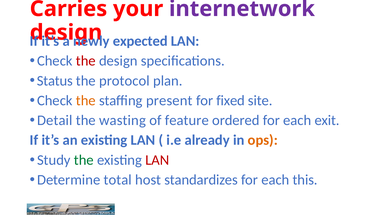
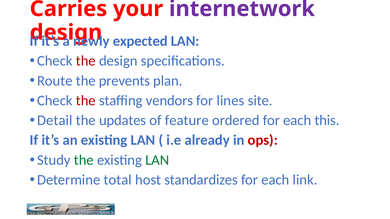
Status: Status -> Route
protocol: protocol -> prevents
the at (86, 101) colour: orange -> red
present: present -> vendors
fixed: fixed -> lines
wasting: wasting -> updates
exit: exit -> this
ops colour: orange -> red
LAN at (157, 160) colour: red -> green
this: this -> link
